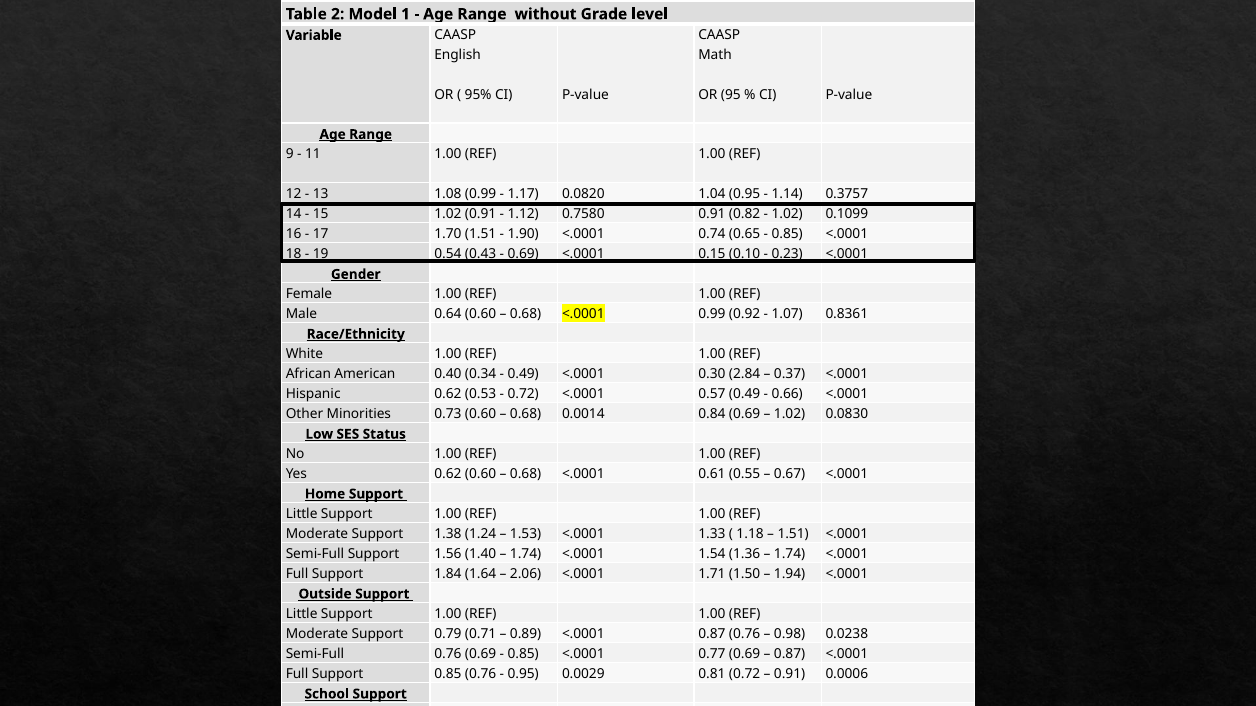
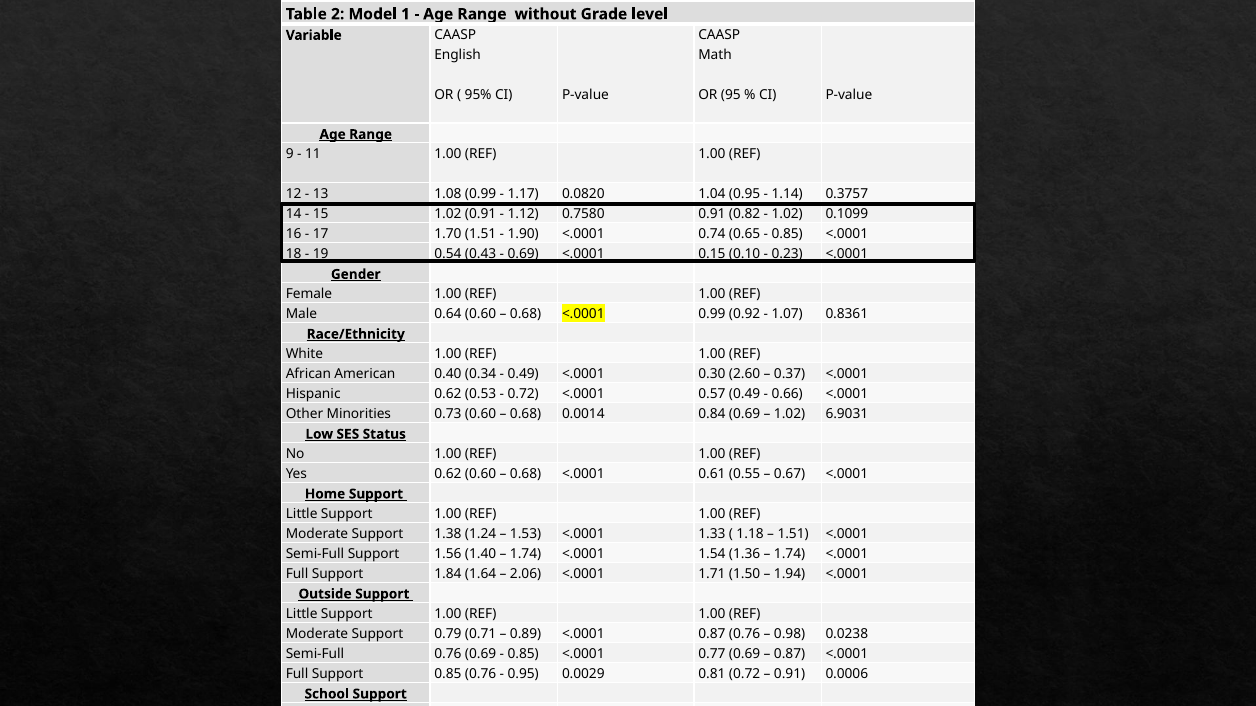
2.84: 2.84 -> 2.60
0.0830: 0.0830 -> 6.9031
